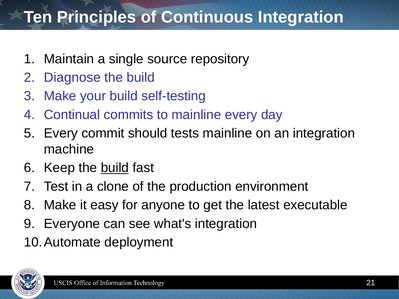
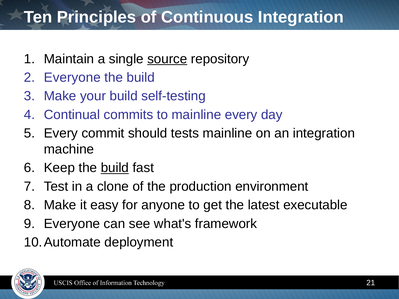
source underline: none -> present
Diagnose at (72, 78): Diagnose -> Everyone
what's integration: integration -> framework
